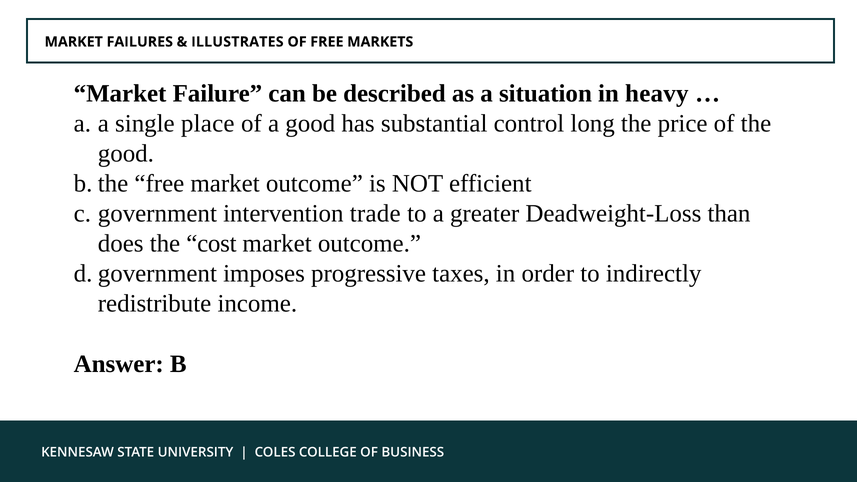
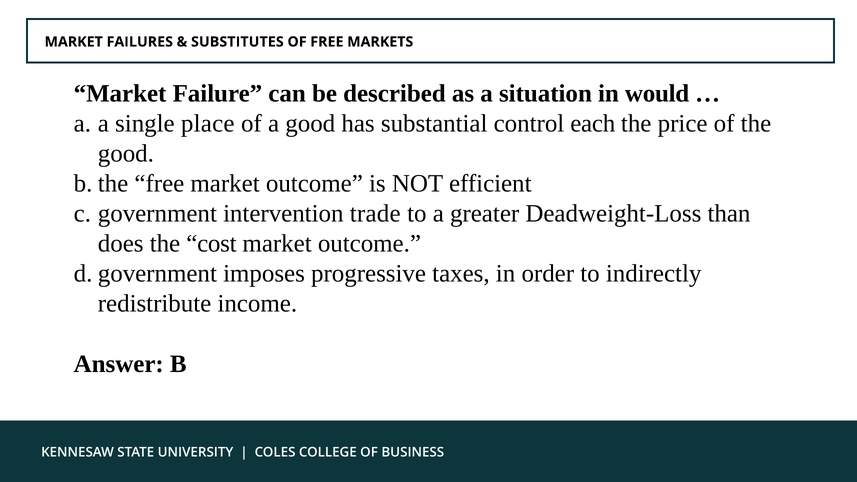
ILLUSTRATES: ILLUSTRATES -> SUBSTITUTES
heavy: heavy -> would
long: long -> each
